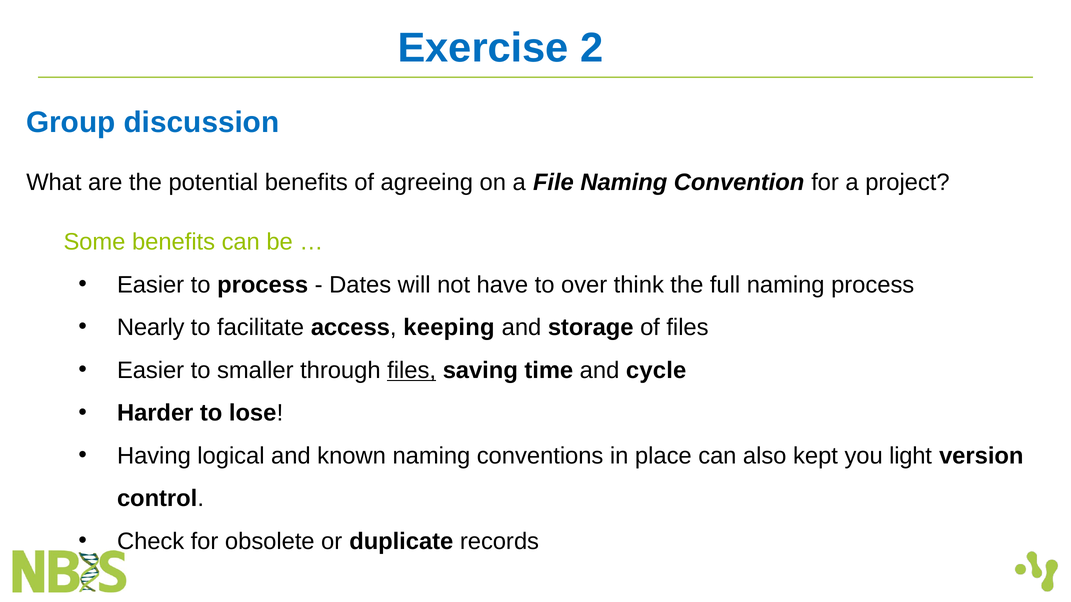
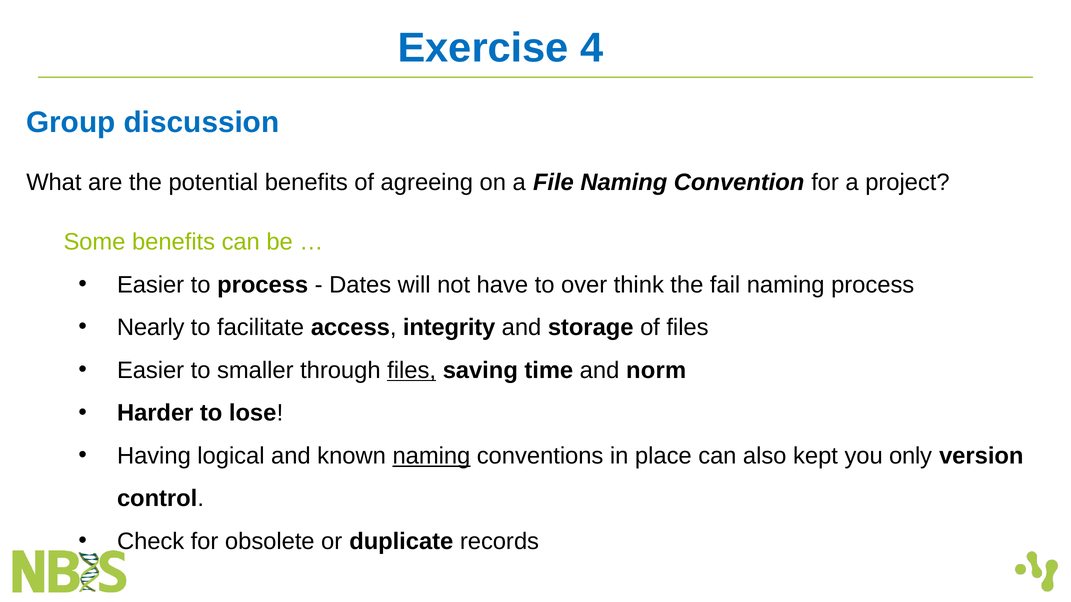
2: 2 -> 4
full: full -> fail
keeping: keeping -> integrity
cycle: cycle -> norm
naming at (431, 456) underline: none -> present
light: light -> only
